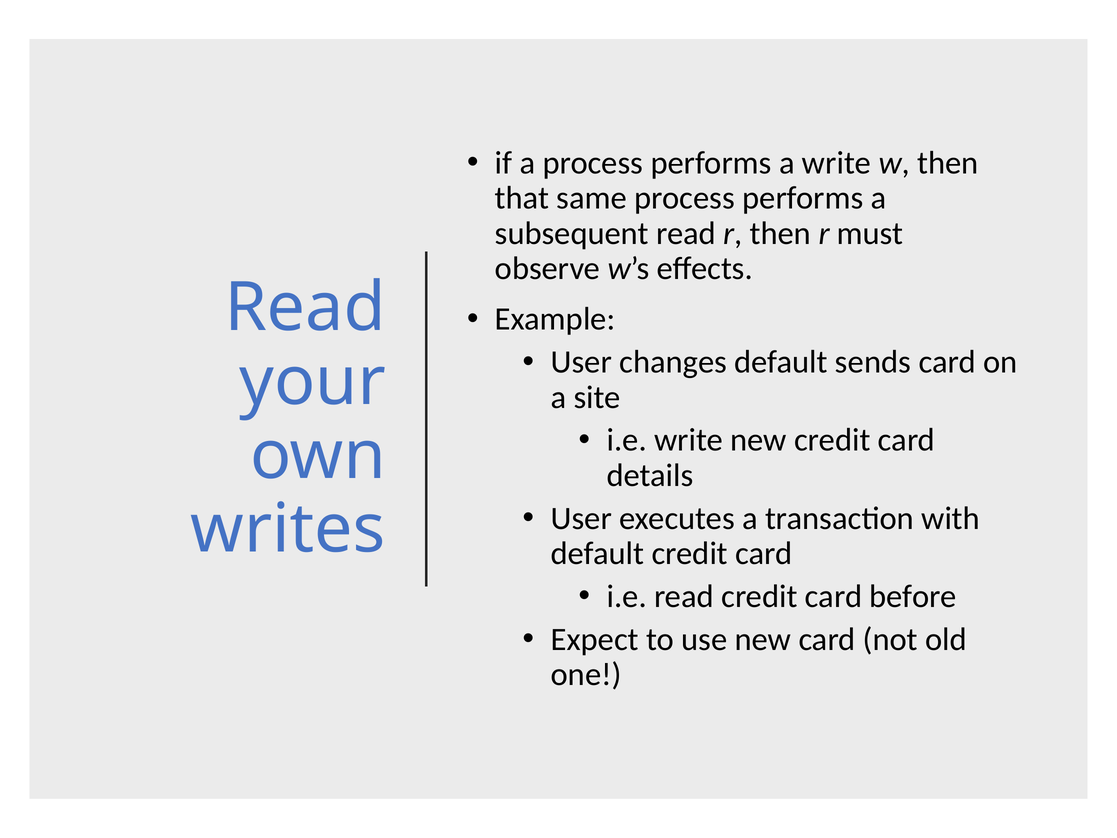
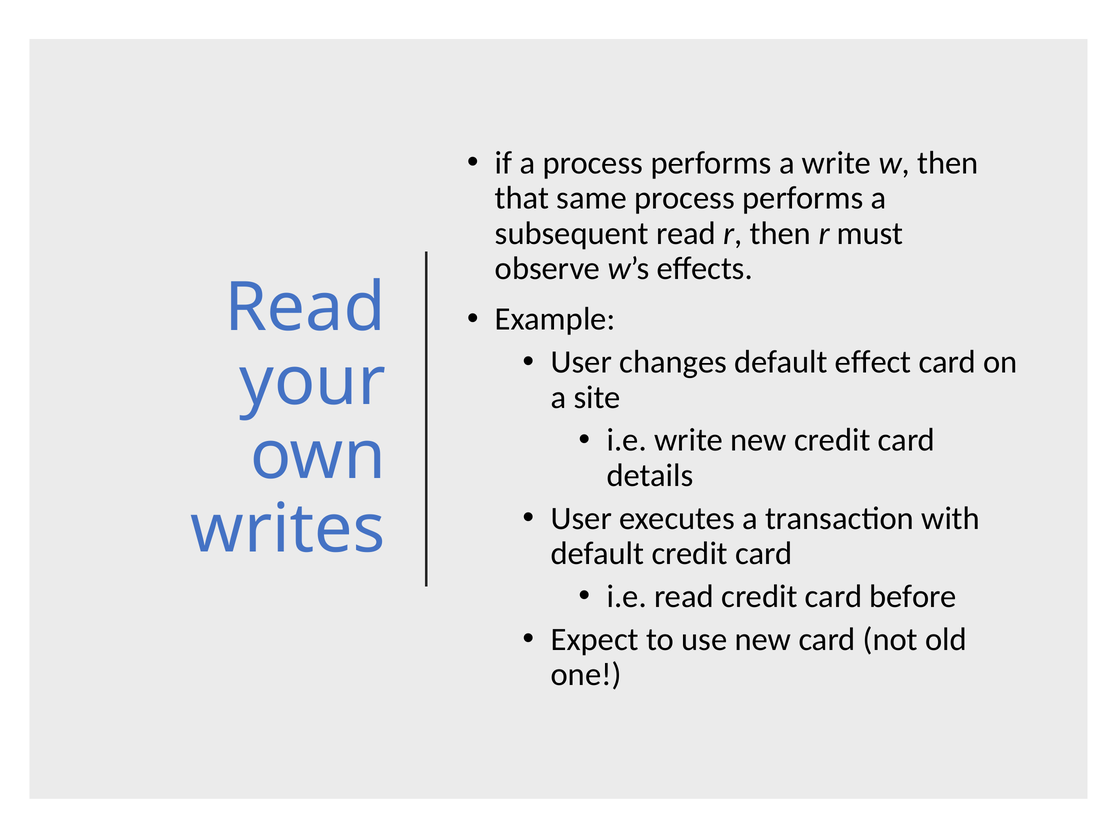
sends: sends -> effect
